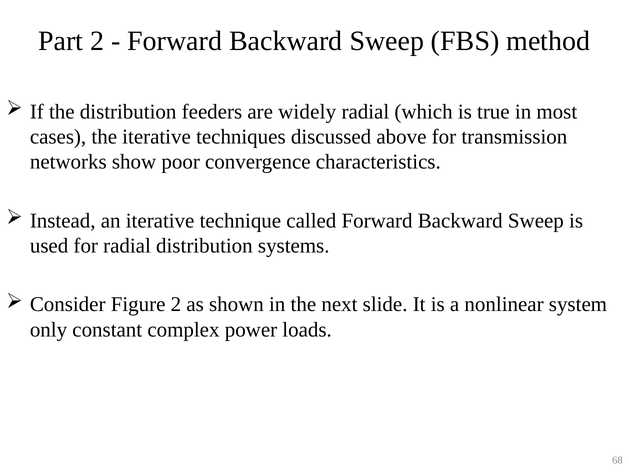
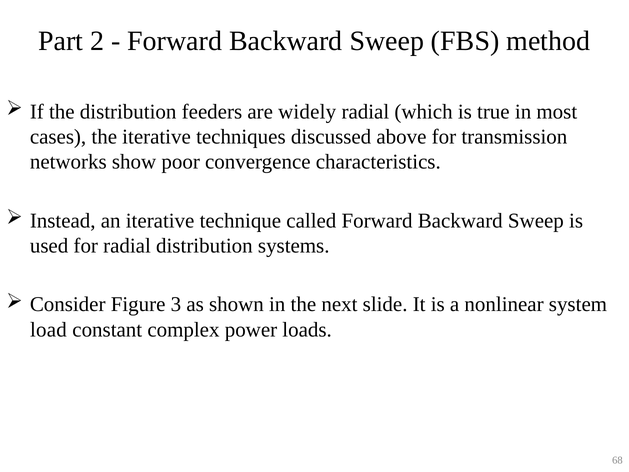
Figure 2: 2 -> 3
only: only -> load
